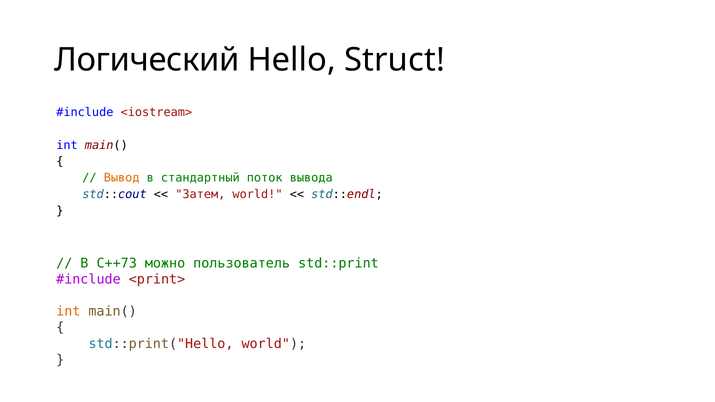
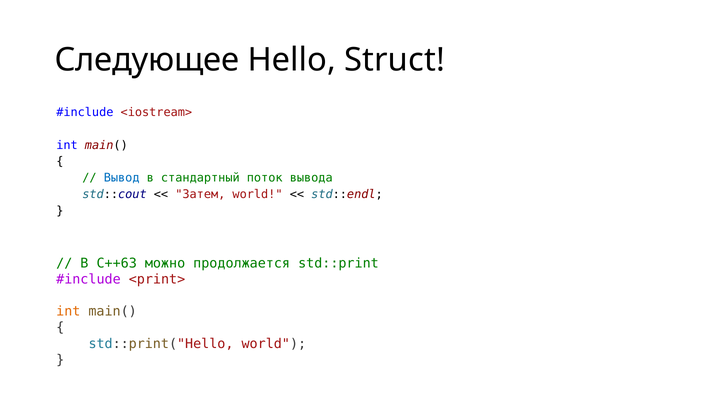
Логический: Логический -> Следующее
Вывод colour: orange -> blue
C++73: C++73 -> C++63
пользователь: пользователь -> продолжается
